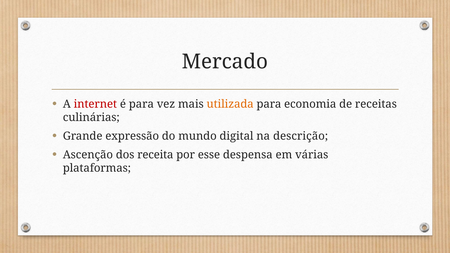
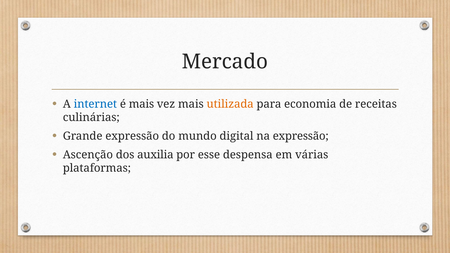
internet colour: red -> blue
é para: para -> mais
na descrição: descrição -> expressão
receita: receita -> auxilia
